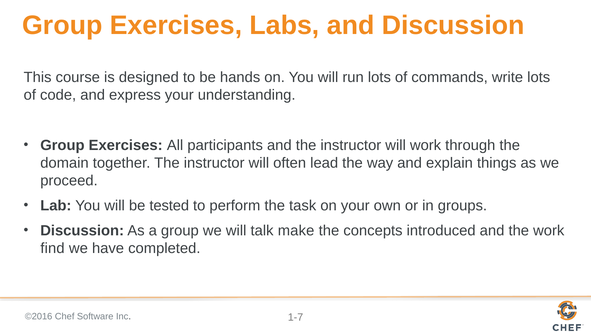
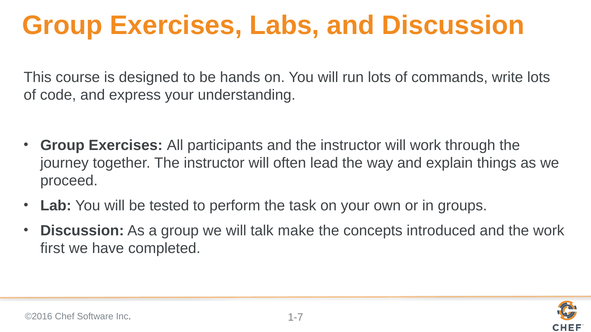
domain: domain -> journey
find: find -> first
